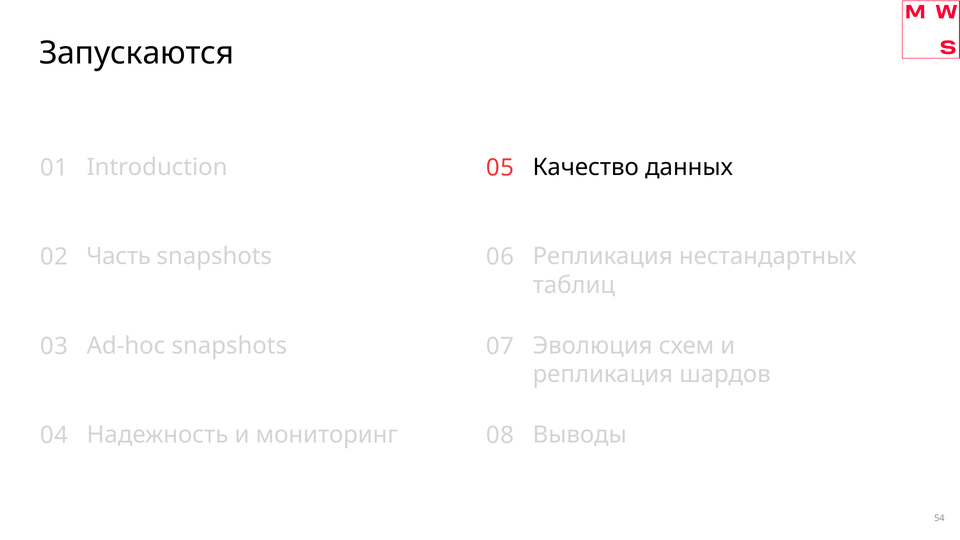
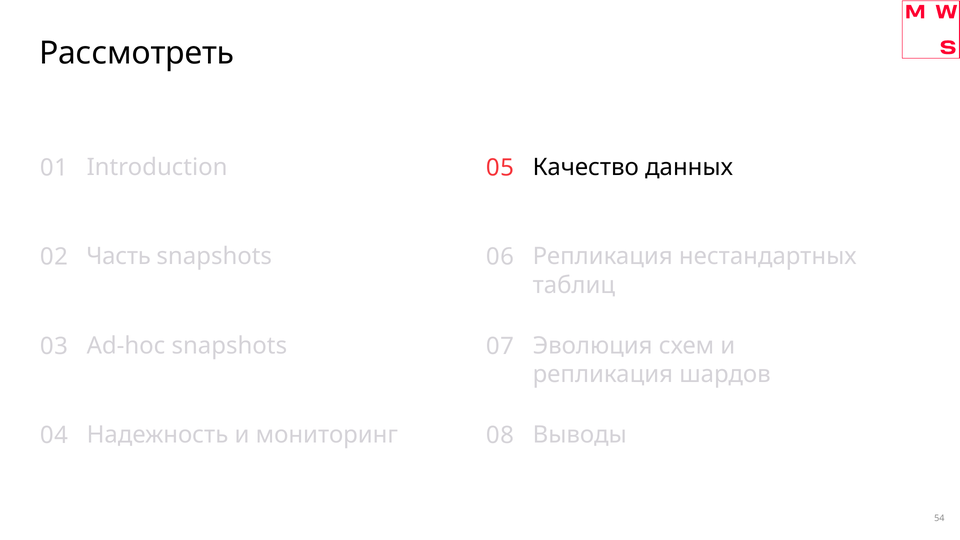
Запускаются: Запускаются -> Рассмотреть
